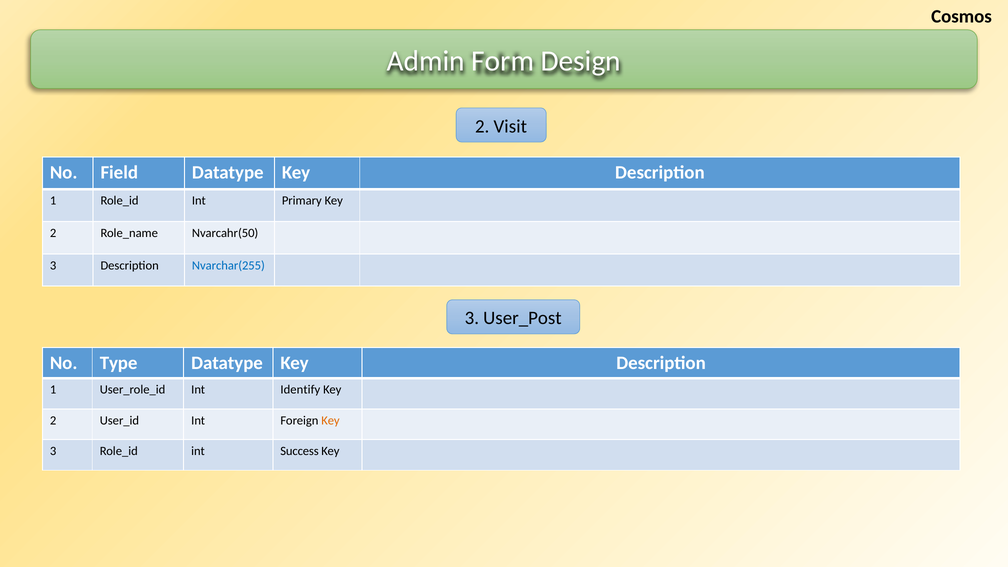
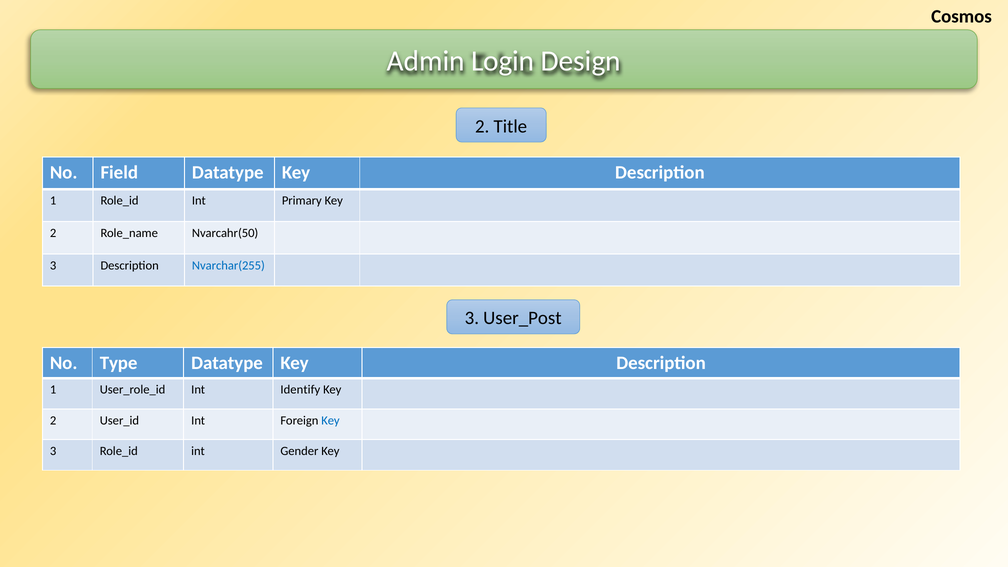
Form: Form -> Login
Visit: Visit -> Title
Key at (330, 420) colour: orange -> blue
Success: Success -> Gender
